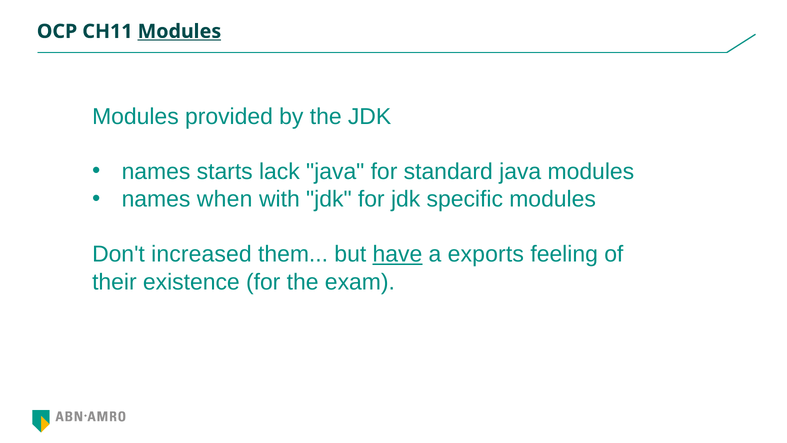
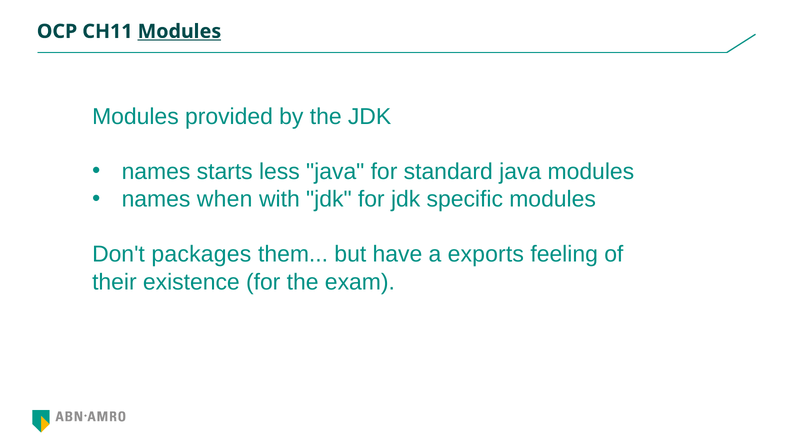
lack: lack -> less
increased: increased -> packages
have underline: present -> none
